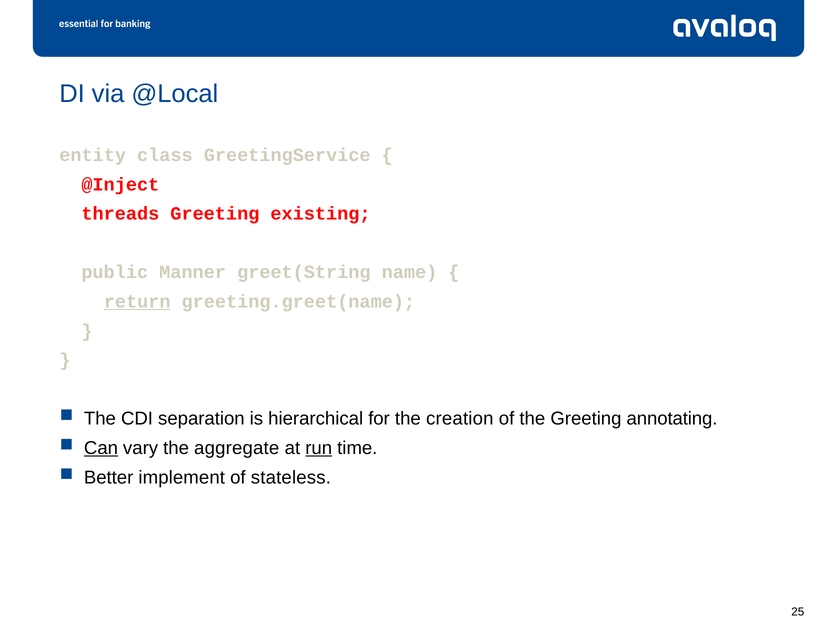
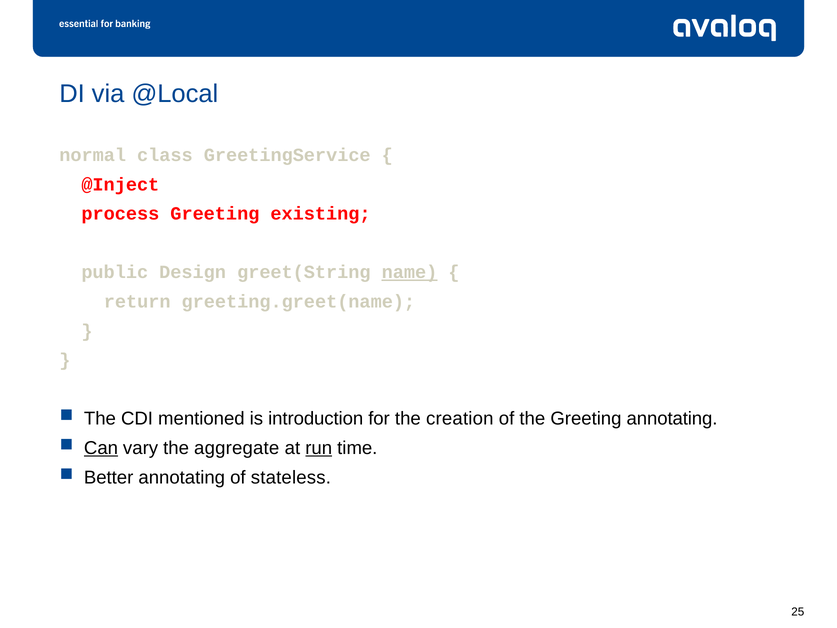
entity: entity -> normal
threads: threads -> process
Manner: Manner -> Design
name underline: none -> present
return underline: present -> none
separation: separation -> mentioned
hierarchical: hierarchical -> introduction
Better implement: implement -> annotating
